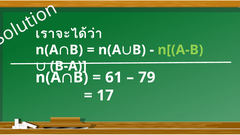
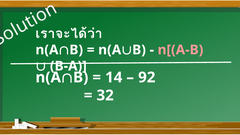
n[(A-B colour: light green -> pink
61: 61 -> 14
79: 79 -> 92
17: 17 -> 32
